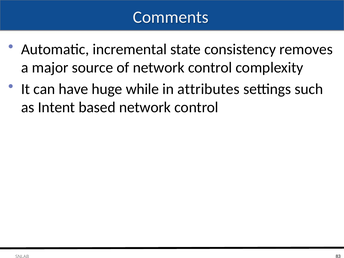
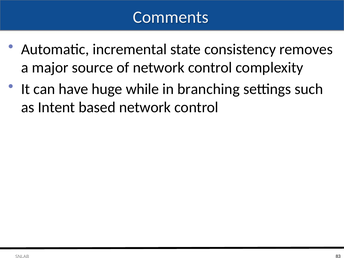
attributes: attributes -> branching
